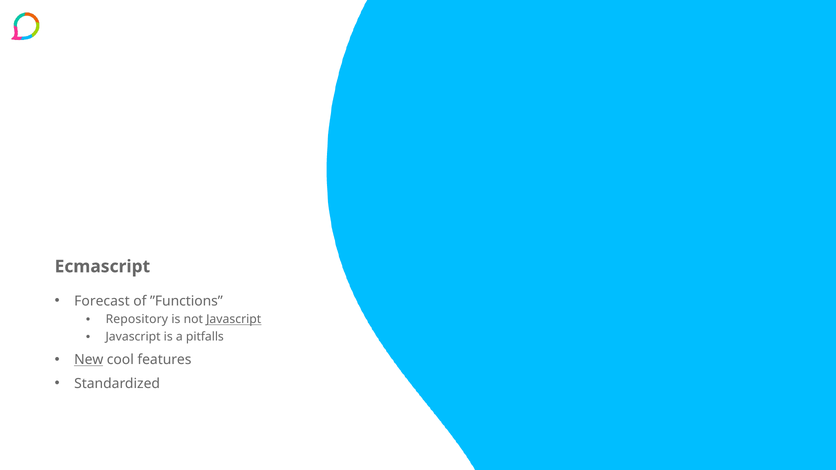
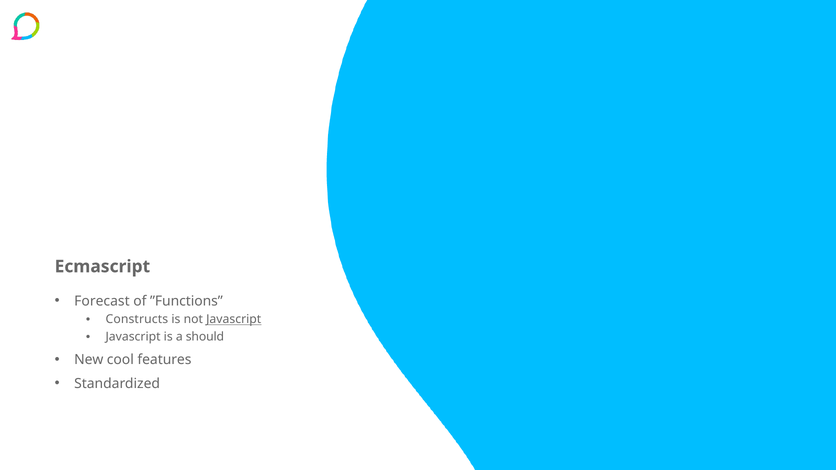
Repository: Repository -> Constructs
pitfalls: pitfalls -> should
New underline: present -> none
